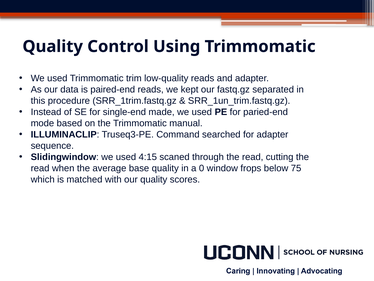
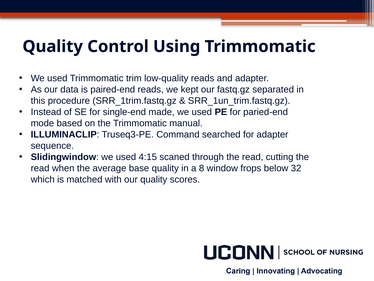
0: 0 -> 8
75: 75 -> 32
